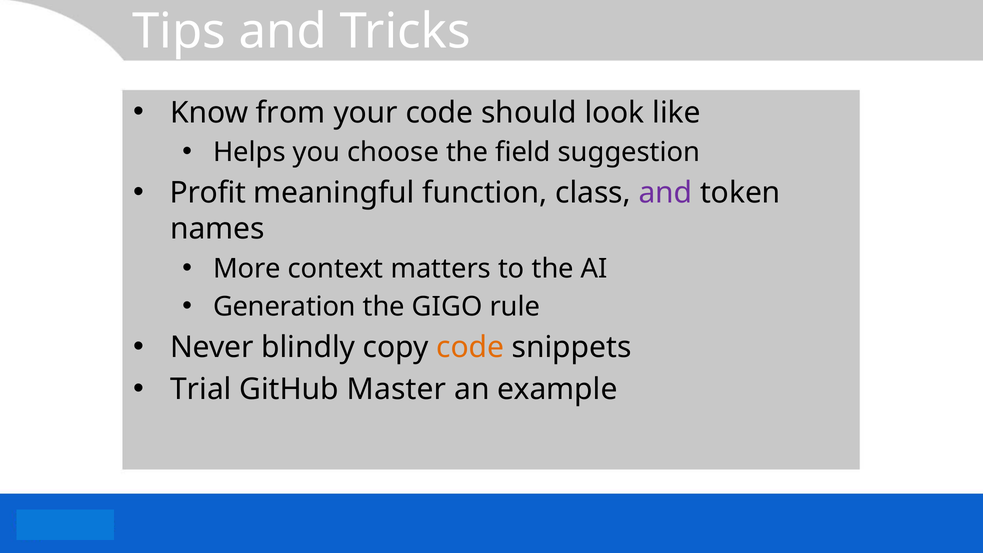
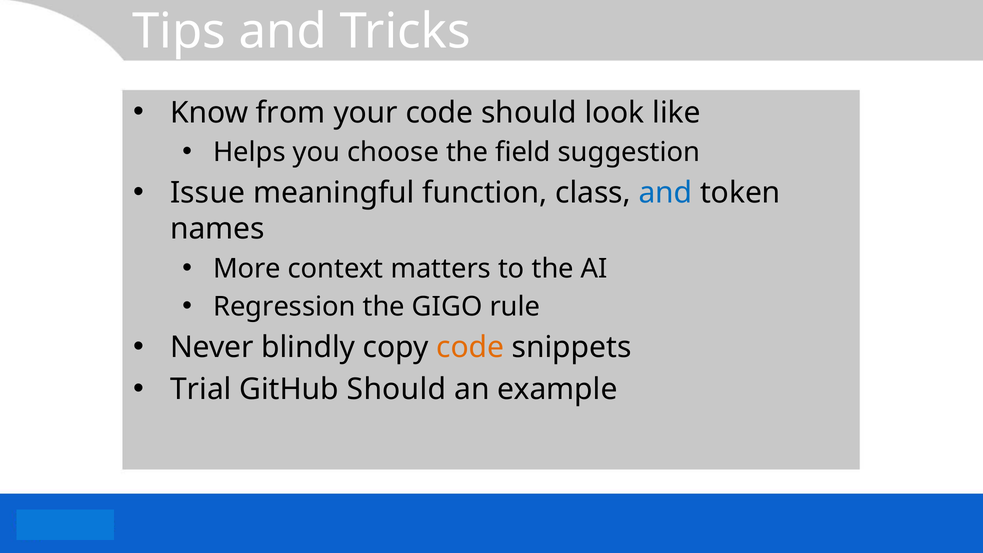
Profit: Profit -> Issue
and at (666, 193) colour: purple -> blue
Generation: Generation -> Regression
GitHub Master: Master -> Should
